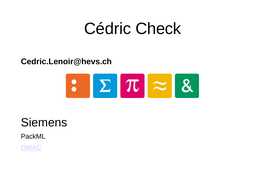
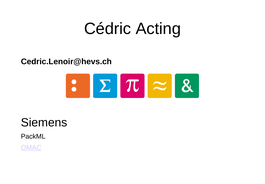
Check: Check -> Acting
